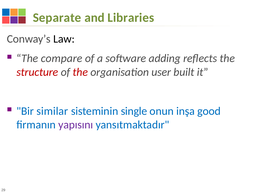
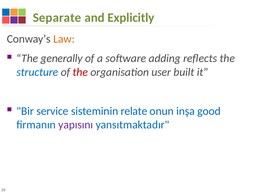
Libraries: Libraries -> Explicitly
Law colour: black -> orange
compare: compare -> generally
structure colour: red -> blue
similar: similar -> service
single: single -> relate
